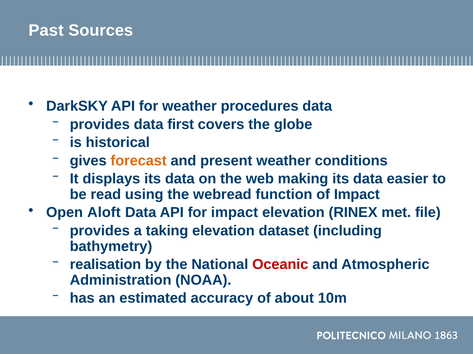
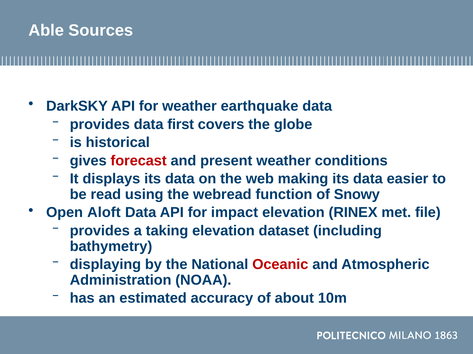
Past: Past -> Able
procedures: procedures -> earthquake
forecast colour: orange -> red
of Impact: Impact -> Snowy
realisation: realisation -> displaying
